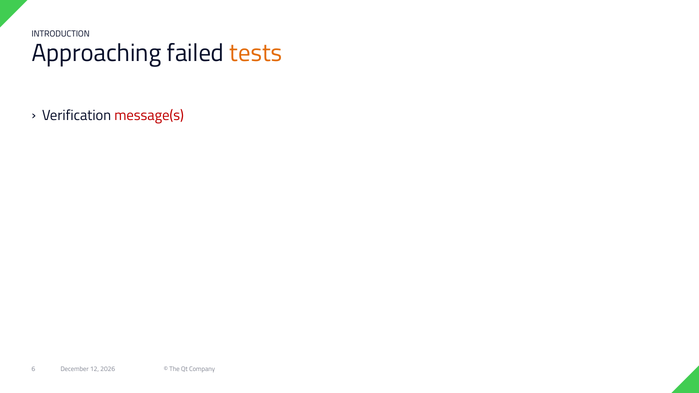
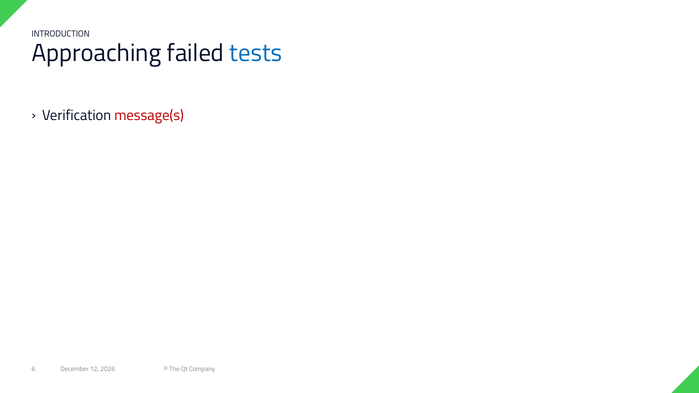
tests colour: orange -> blue
